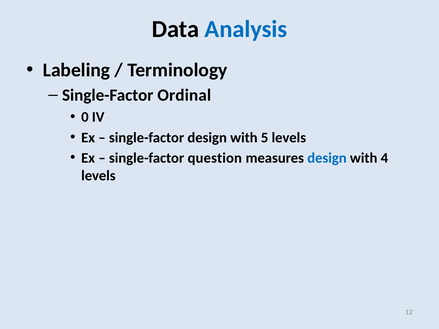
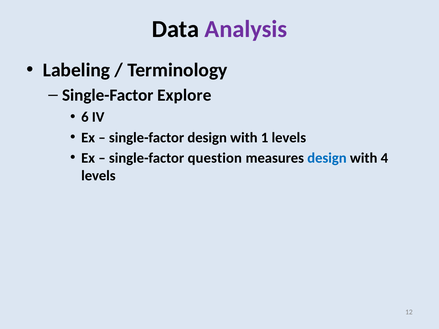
Analysis colour: blue -> purple
Ordinal: Ordinal -> Explore
0: 0 -> 6
5: 5 -> 1
